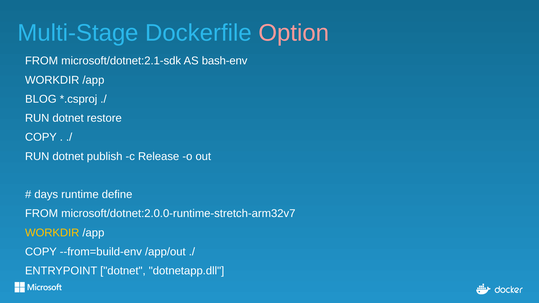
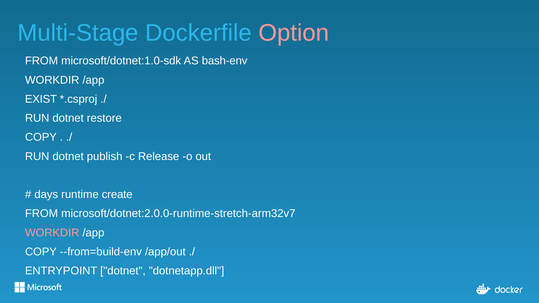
microsoft/dotnet:2.1-sdk: microsoft/dotnet:2.1-sdk -> microsoft/dotnet:1.0-sdk
BLOG: BLOG -> EXIST
define: define -> create
WORKDIR at (52, 233) colour: yellow -> pink
